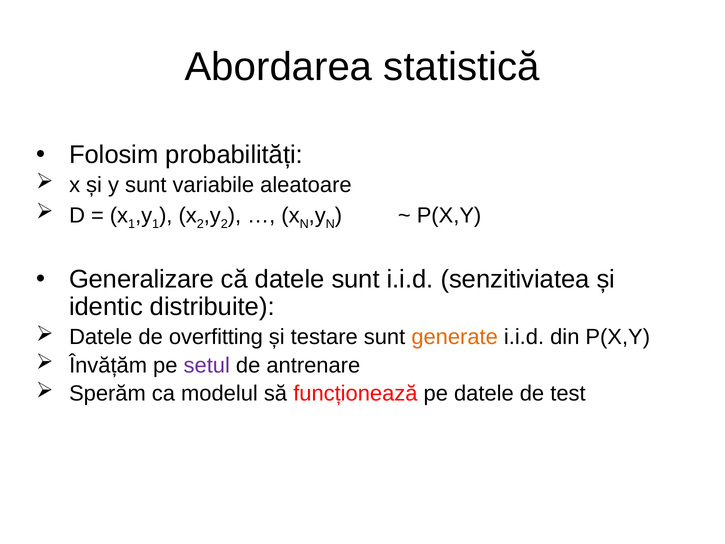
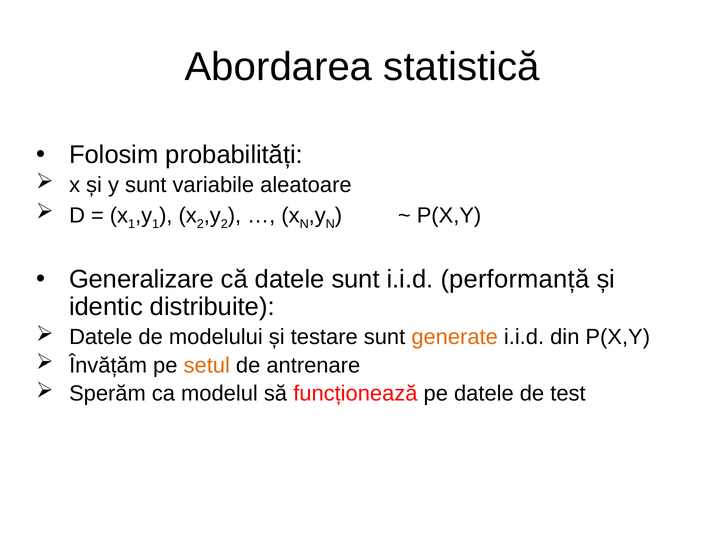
senzitiviatea: senzitiviatea -> performanță
overfitting: overfitting -> modelului
setul colour: purple -> orange
